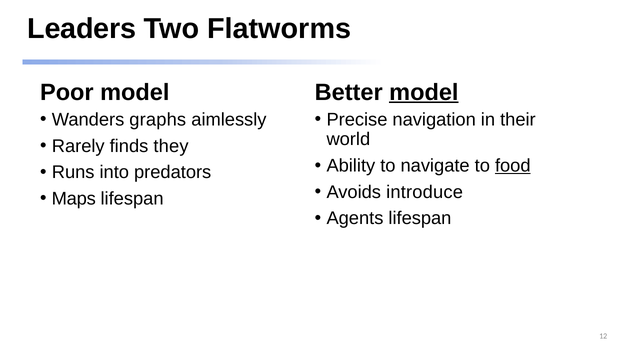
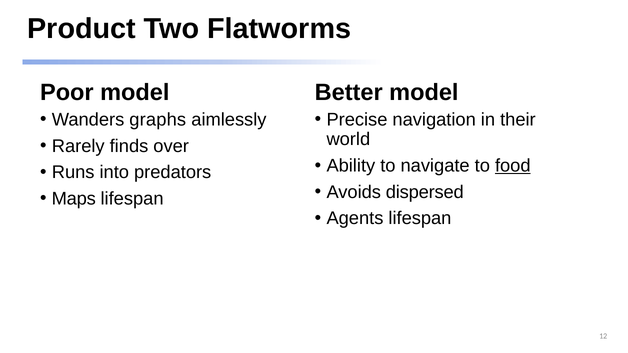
Leaders: Leaders -> Product
model at (424, 92) underline: present -> none
they: they -> over
introduce: introduce -> dispersed
